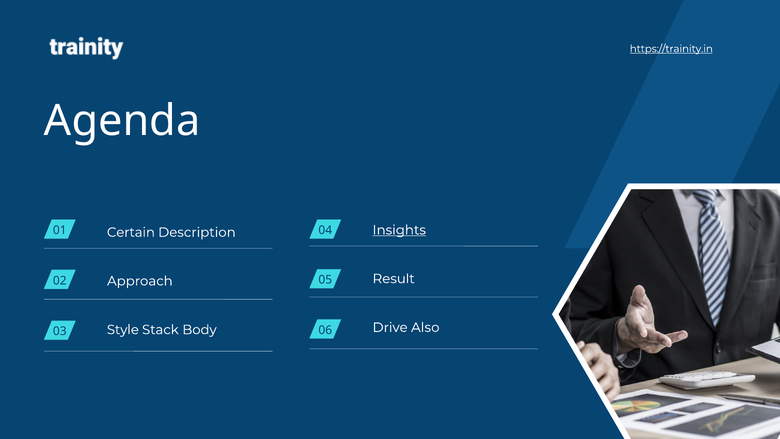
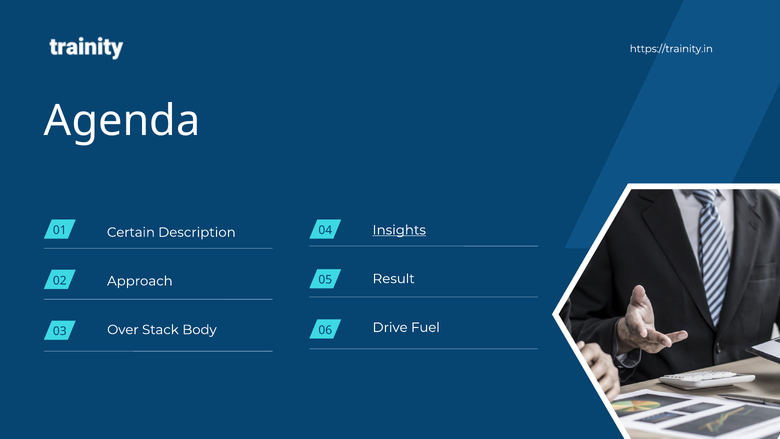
https://trainity.in underline: present -> none
Style: Style -> Over
Also: Also -> Fuel
